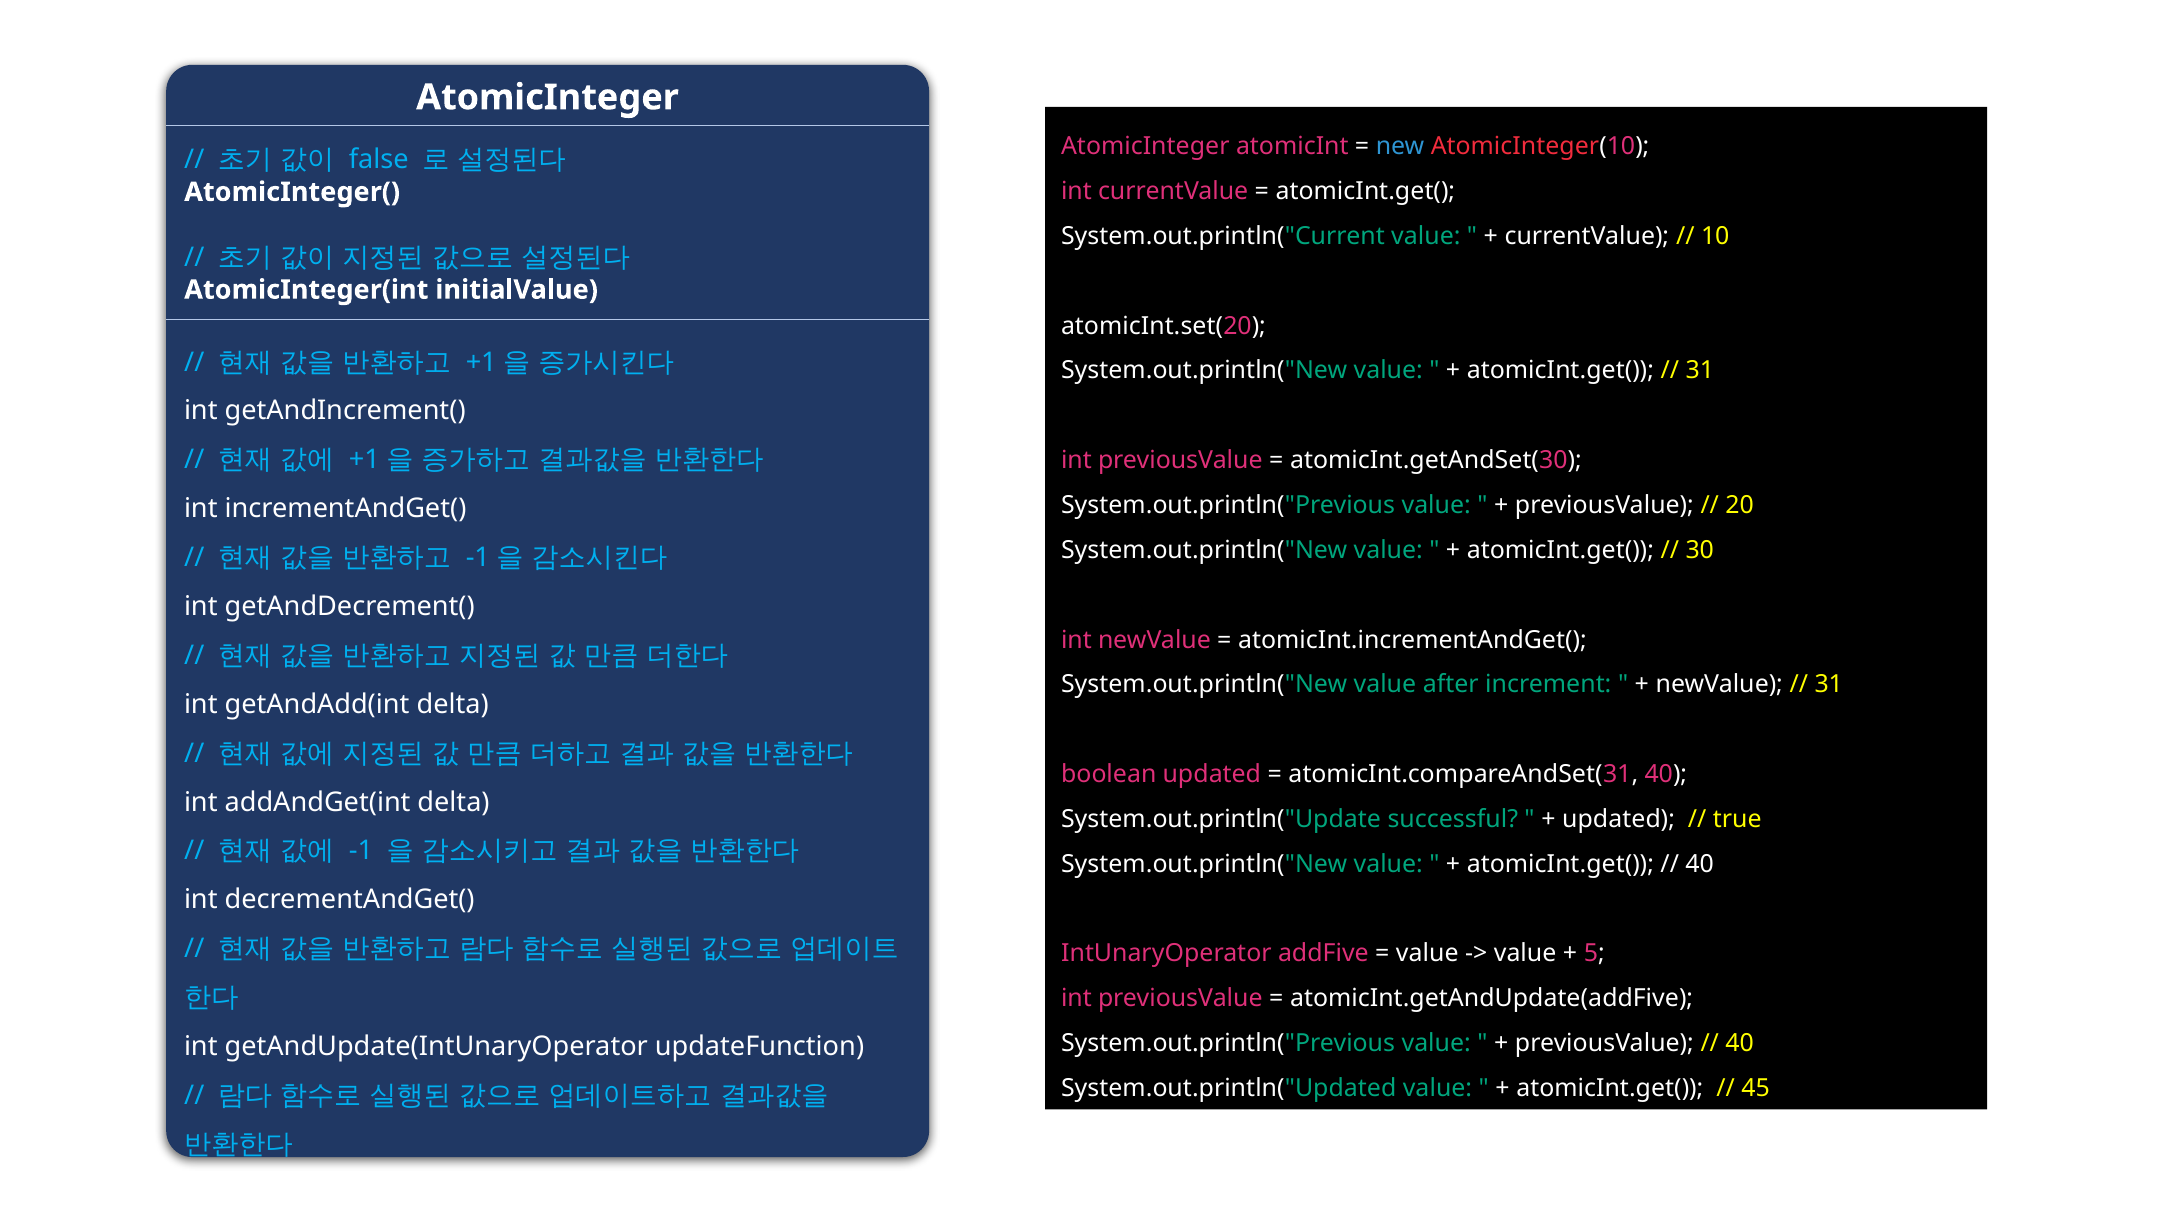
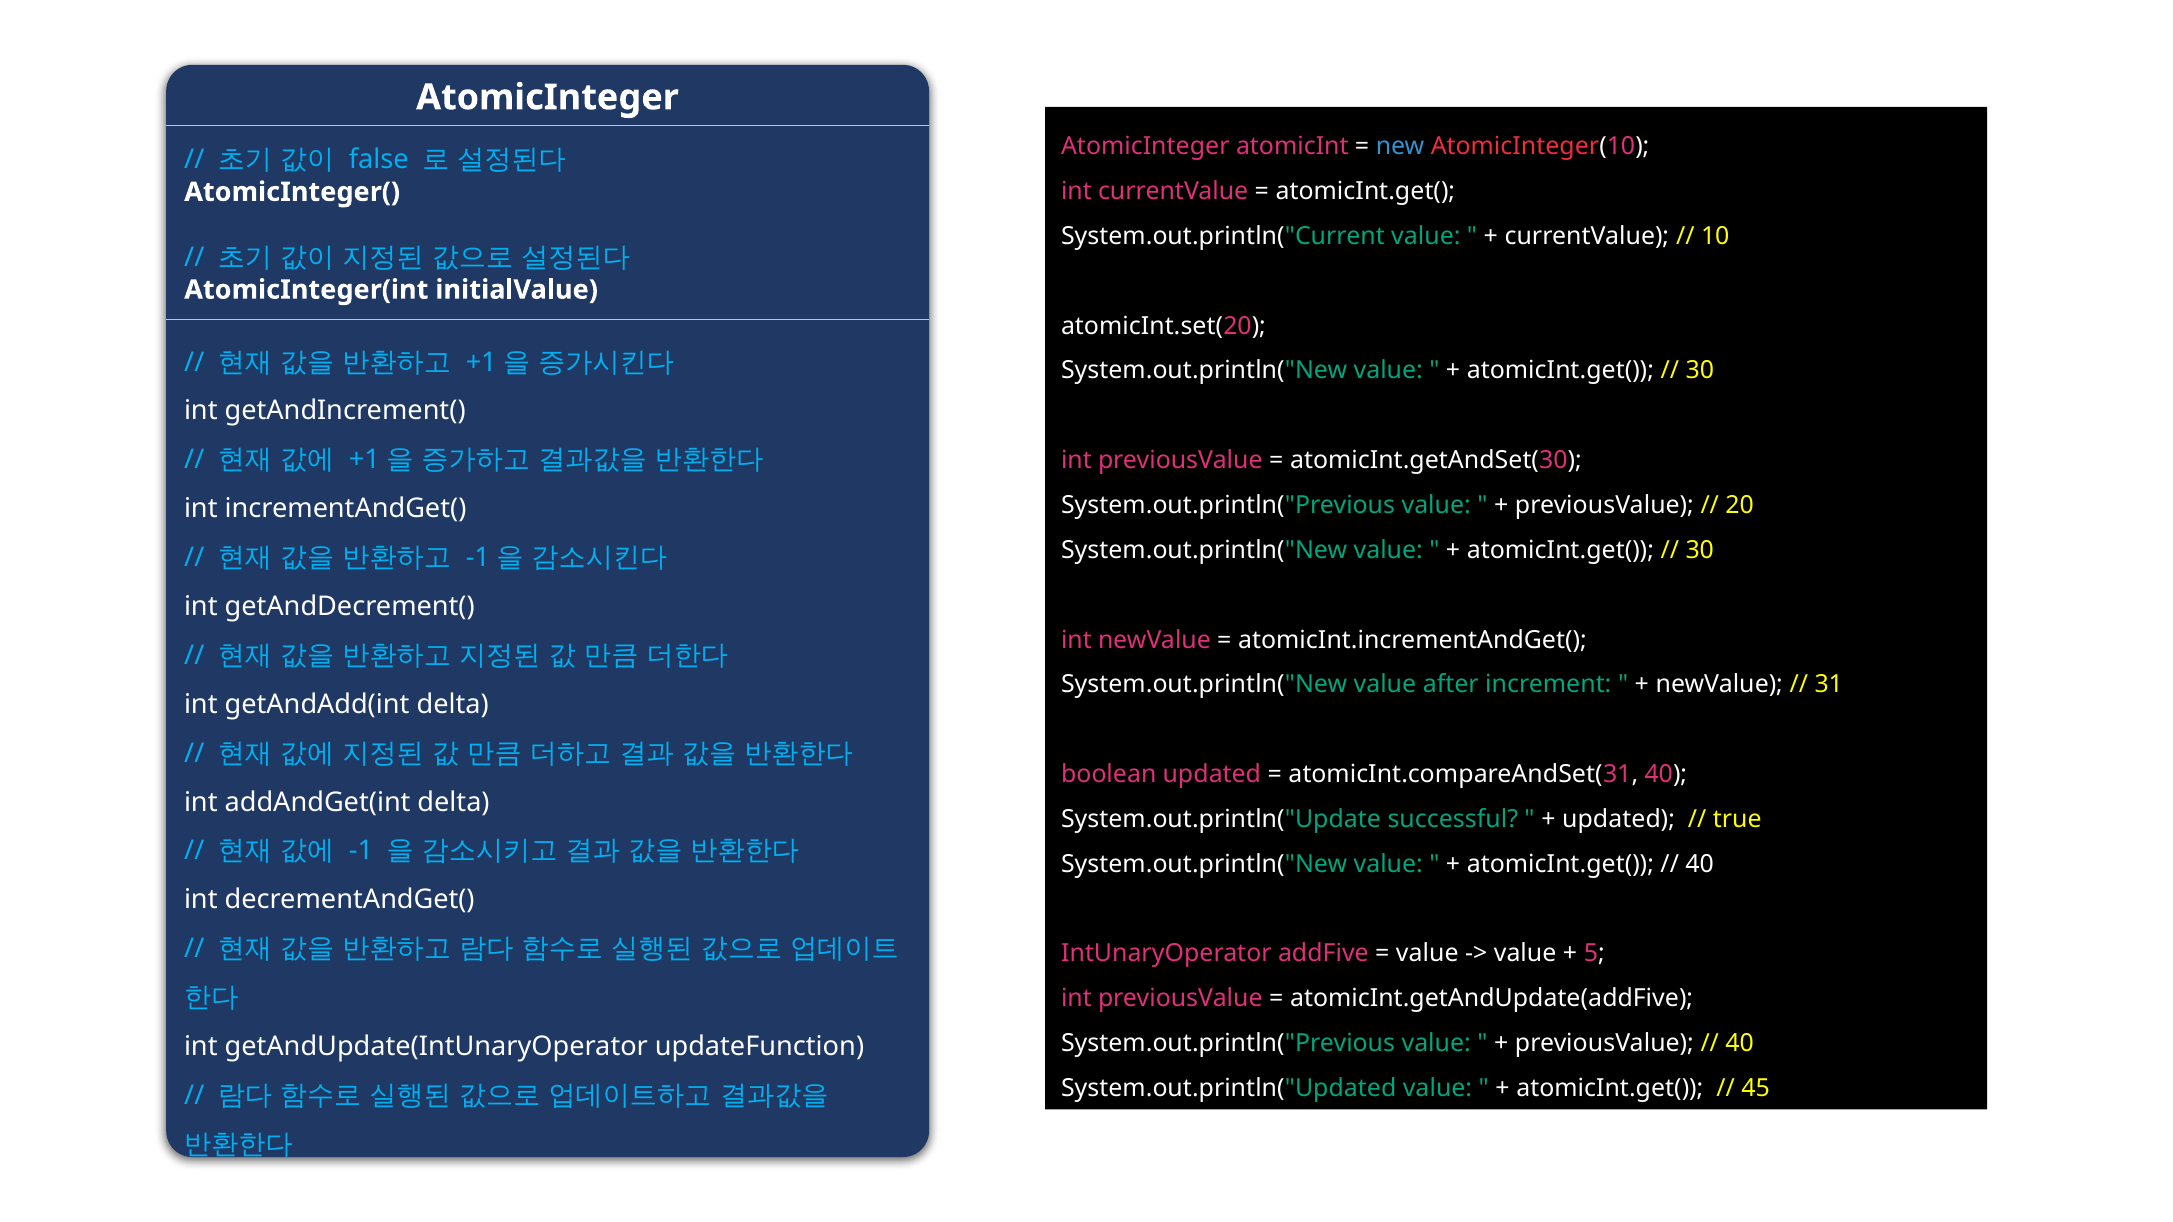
31 at (1700, 371): 31 -> 30
